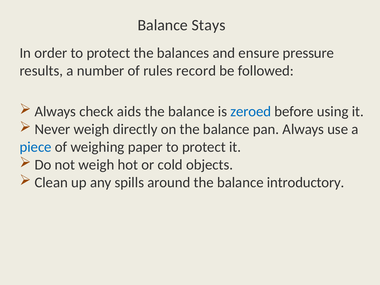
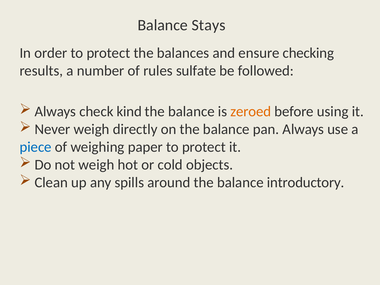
pressure: pressure -> checking
record: record -> sulfate
aids: aids -> kind
zeroed colour: blue -> orange
